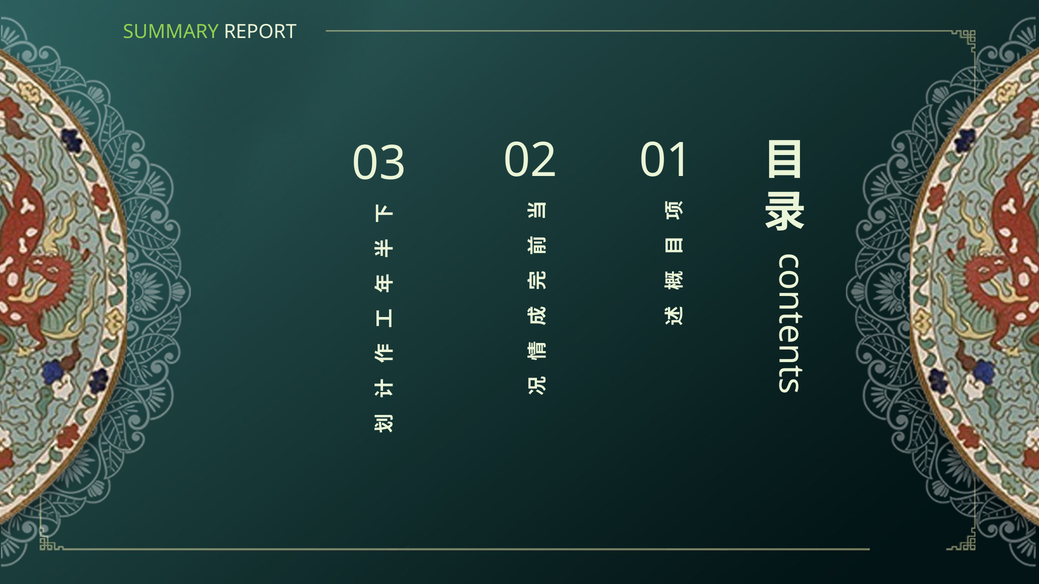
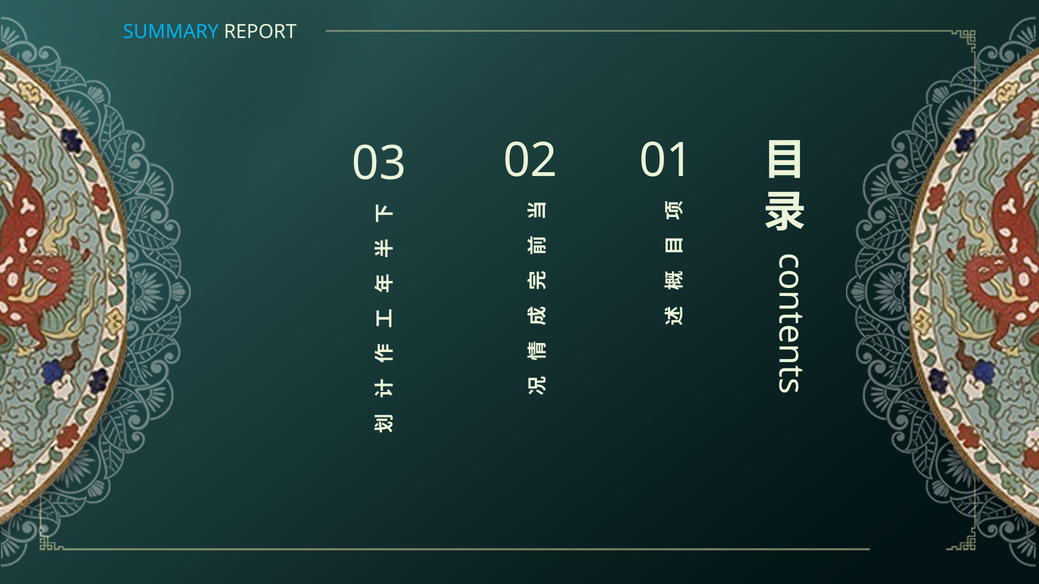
SUMMARY colour: light green -> light blue
